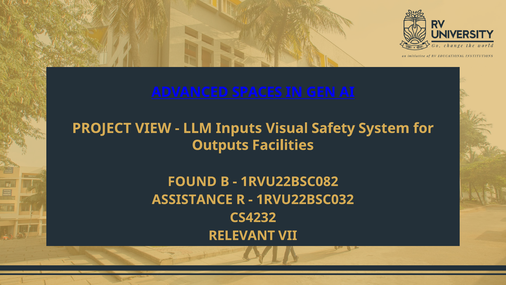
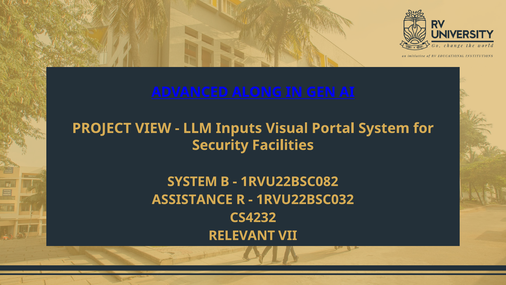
SPACES: SPACES -> ALONG
Safety: Safety -> Portal
Outputs: Outputs -> Security
FOUND at (192, 181): FOUND -> SYSTEM
